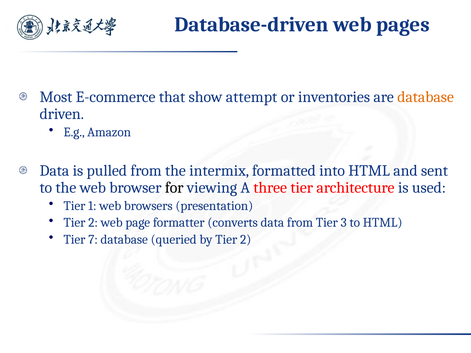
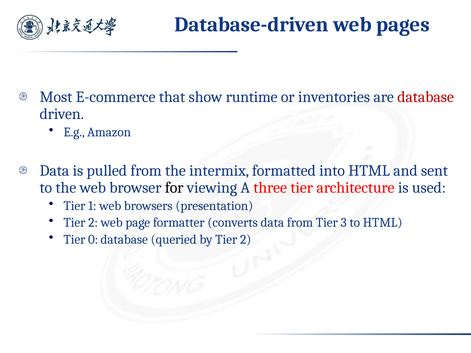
attempt: attempt -> runtime
database at (426, 97) colour: orange -> red
7: 7 -> 0
